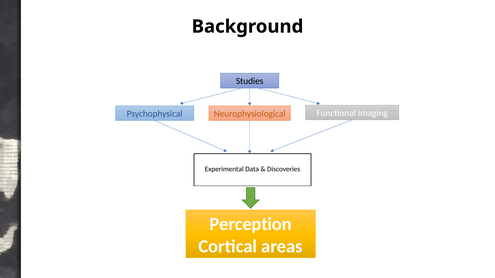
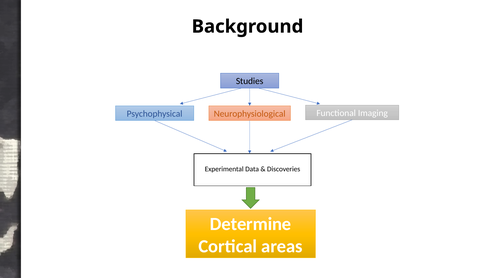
Perception: Perception -> Determine
